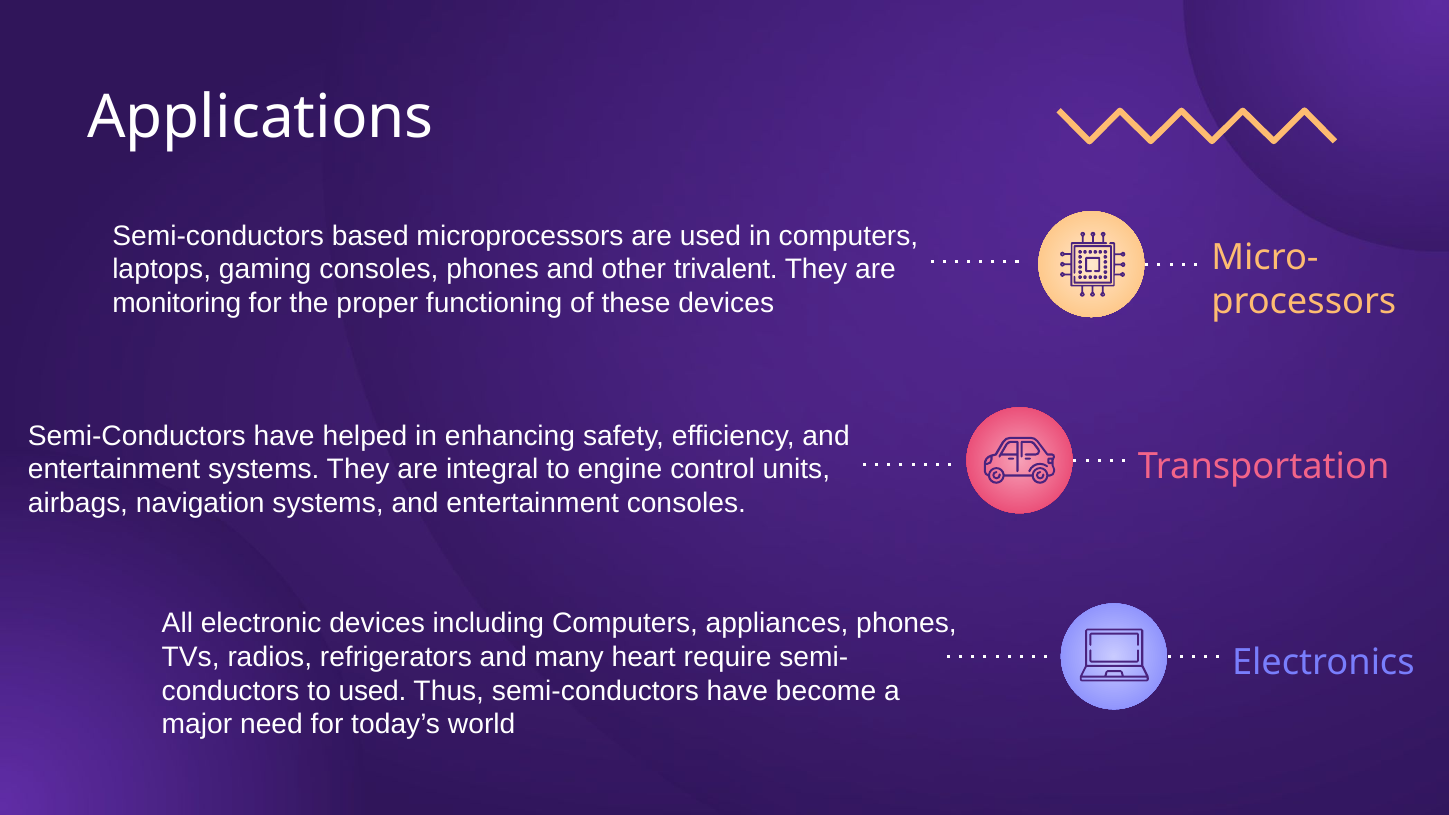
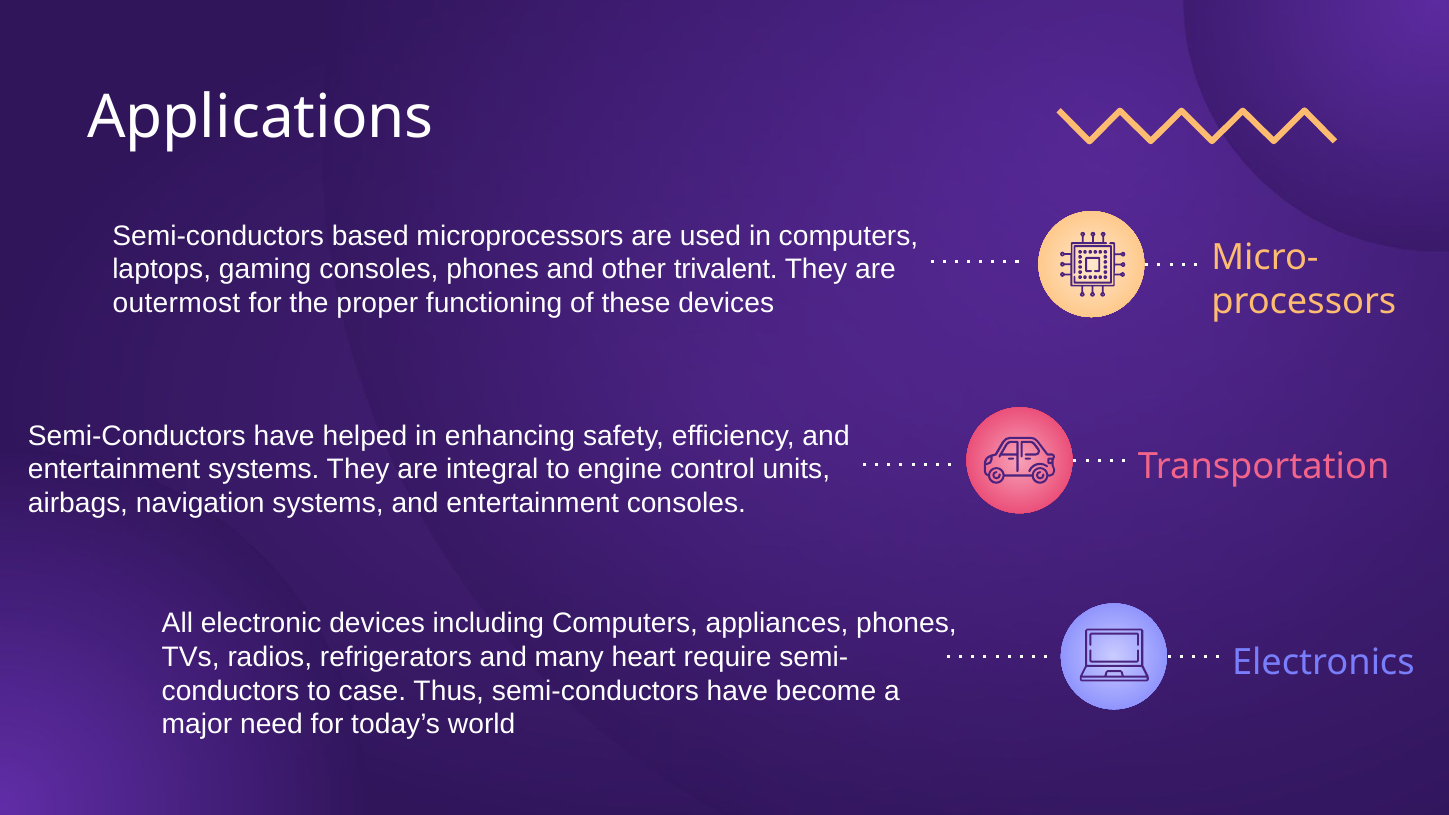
monitoring: monitoring -> outermost
to used: used -> case
